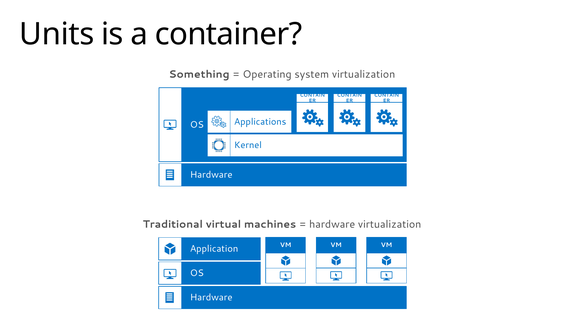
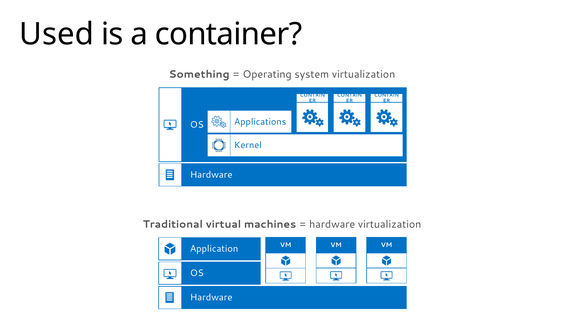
Units: Units -> Used
